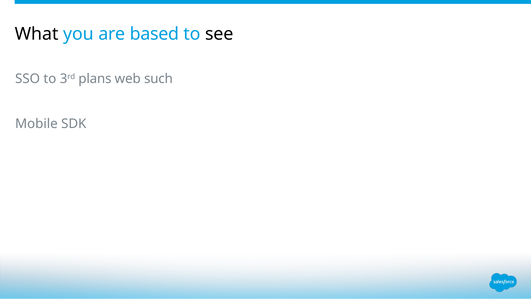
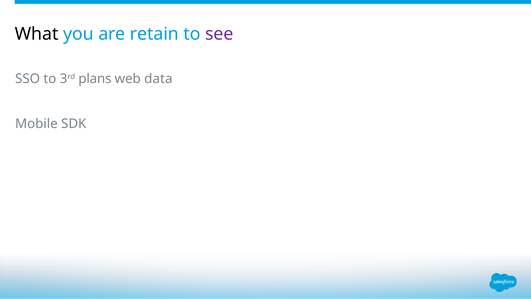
based: based -> retain
see colour: black -> purple
such: such -> data
